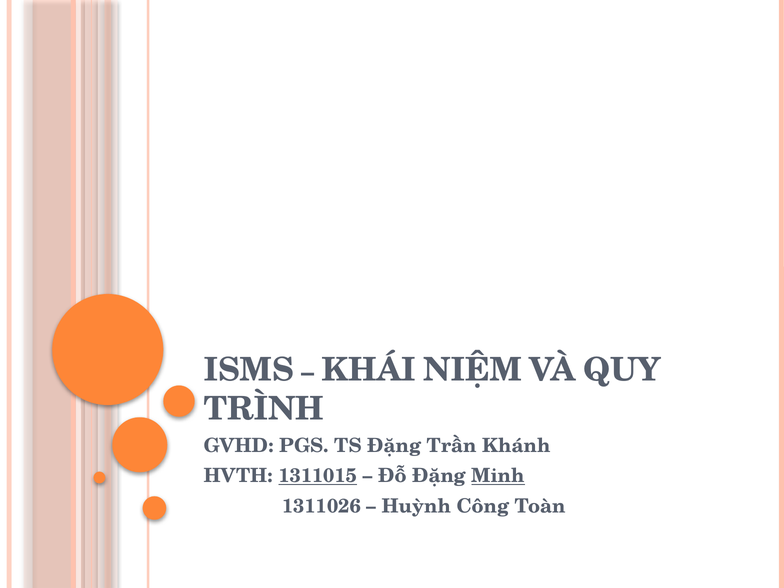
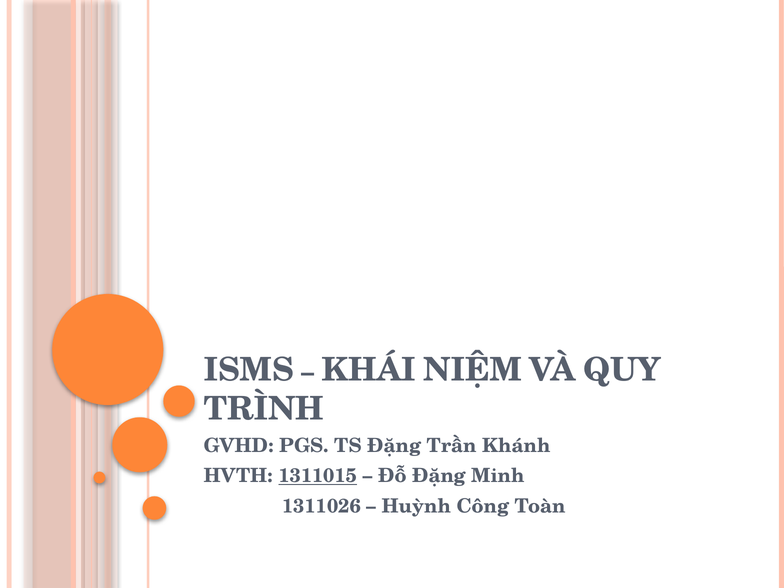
Minh underline: present -> none
